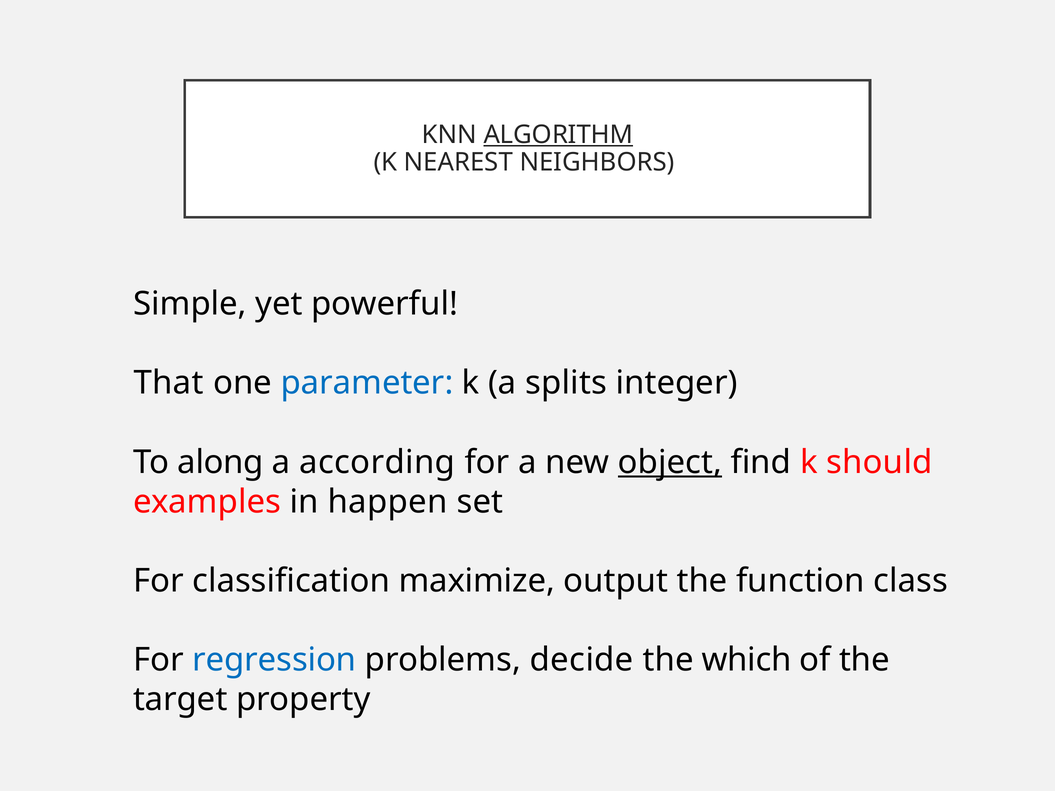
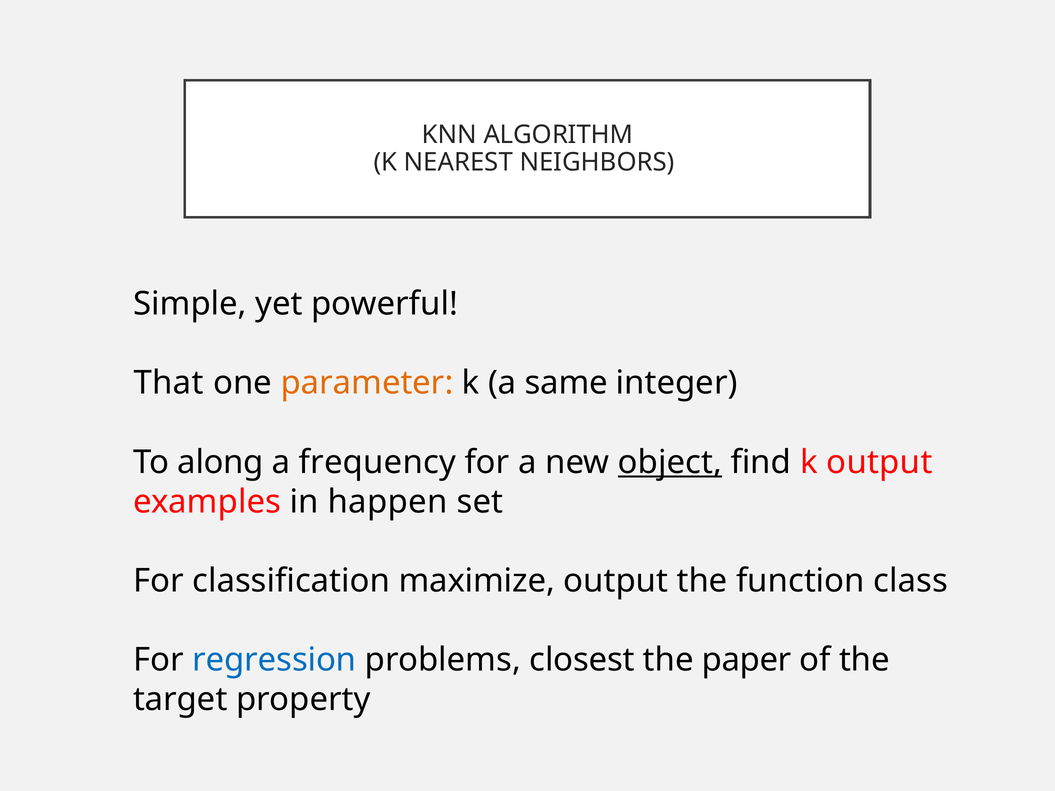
ALGORITHM underline: present -> none
parameter colour: blue -> orange
splits: splits -> same
according: according -> frequency
k should: should -> output
decide: decide -> closest
which: which -> paper
